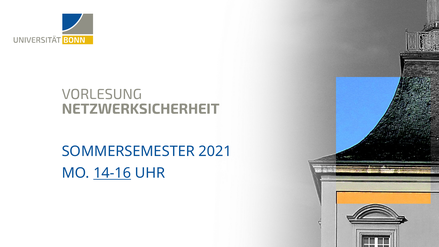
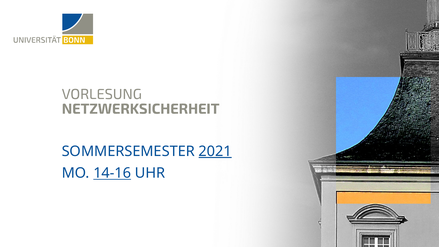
2021 underline: none -> present
